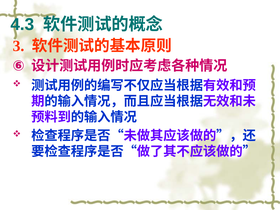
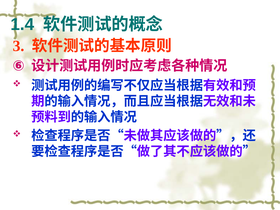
4.3: 4.3 -> 1.4
